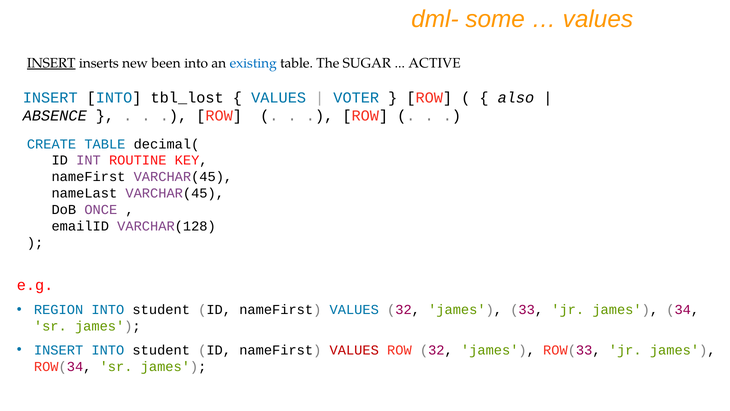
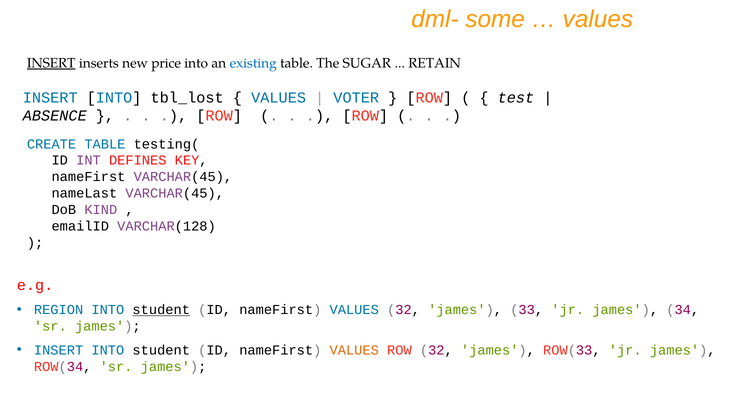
been: been -> price
ACTIVE: ACTIVE -> RETAIN
also: also -> test
decimal(: decimal( -> testing(
ROUTINE: ROUTINE -> DEFINES
ONCE: ONCE -> KIND
student at (161, 310) underline: none -> present
VALUES at (354, 350) colour: red -> orange
